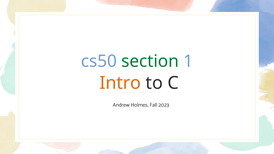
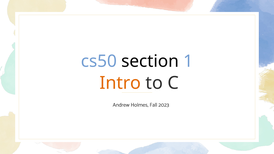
section colour: green -> black
